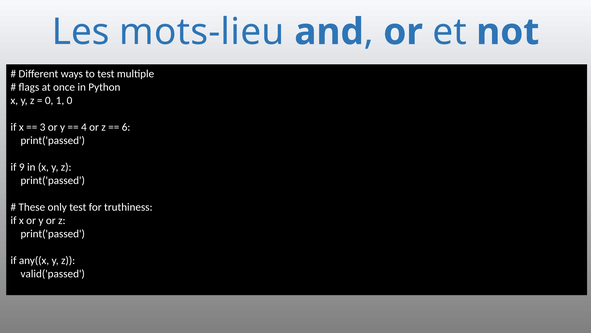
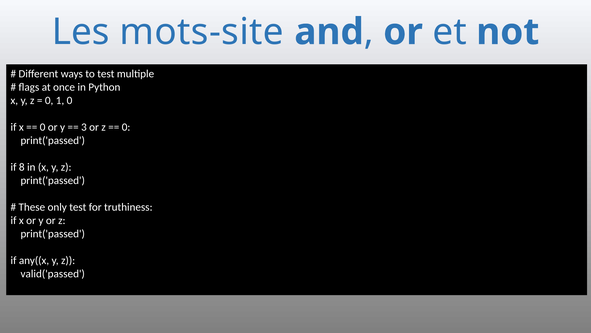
mots-lieu: mots-lieu -> mots-site
3 at (43, 127): 3 -> 0
4: 4 -> 3
6 at (126, 127): 6 -> 0
9: 9 -> 8
